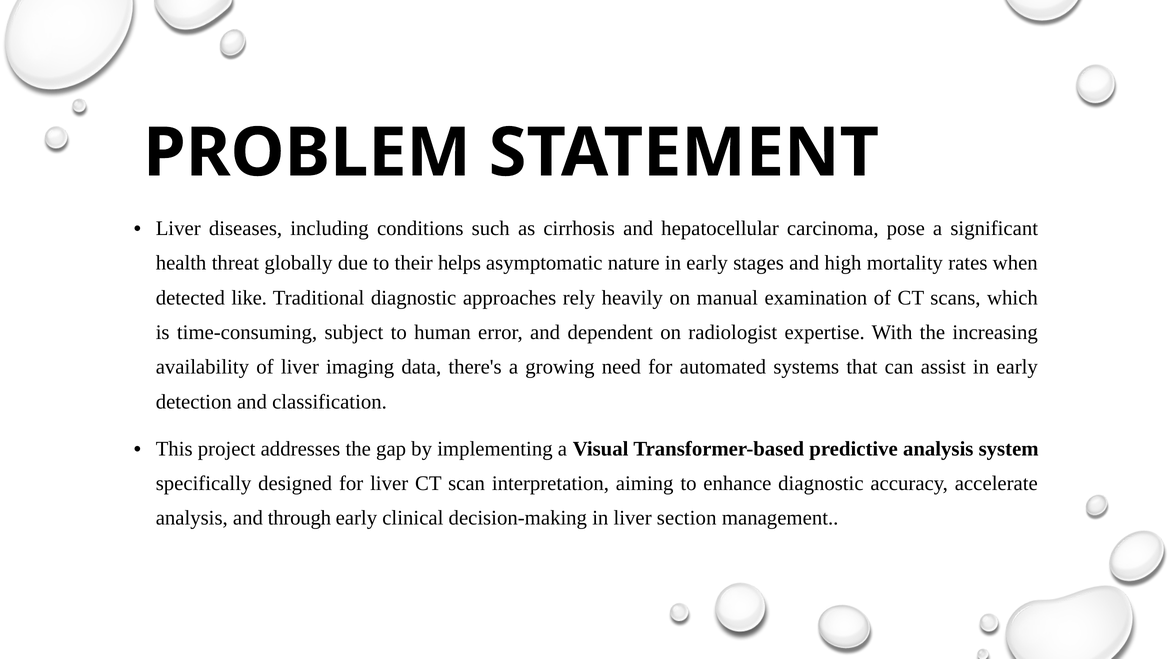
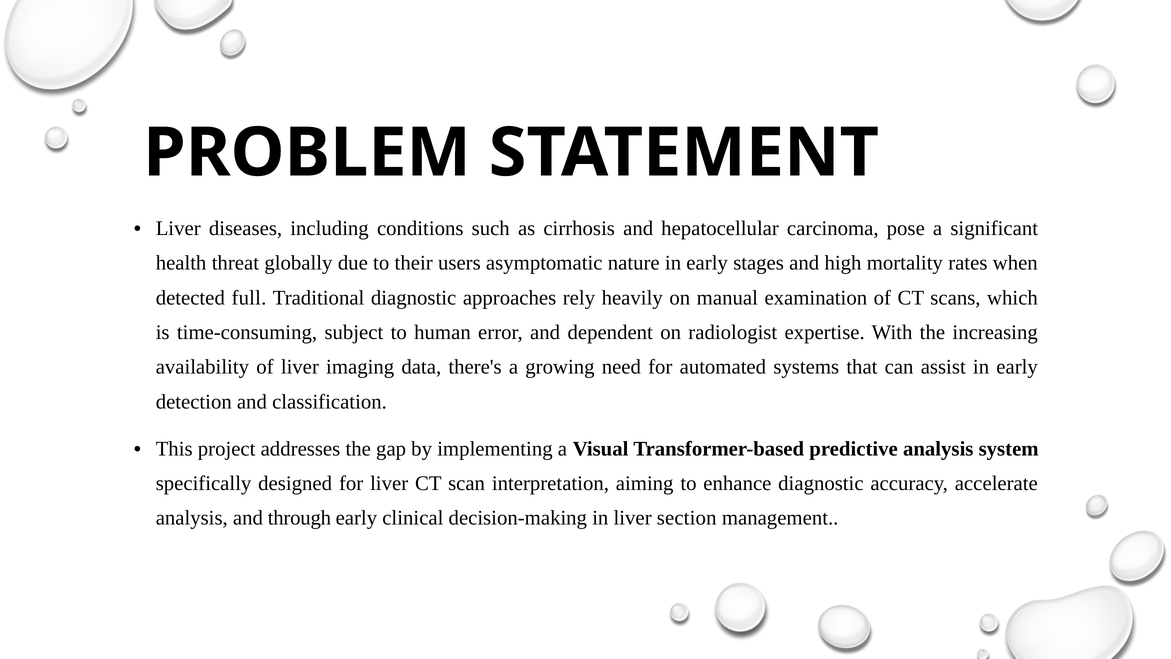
helps: helps -> users
like: like -> full
